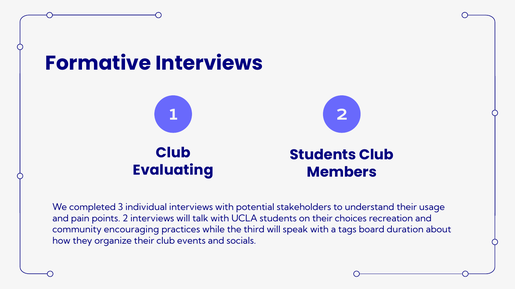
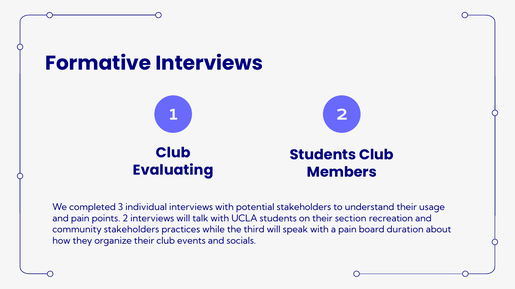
choices: choices -> section
community encouraging: encouraging -> stakeholders
a tags: tags -> pain
